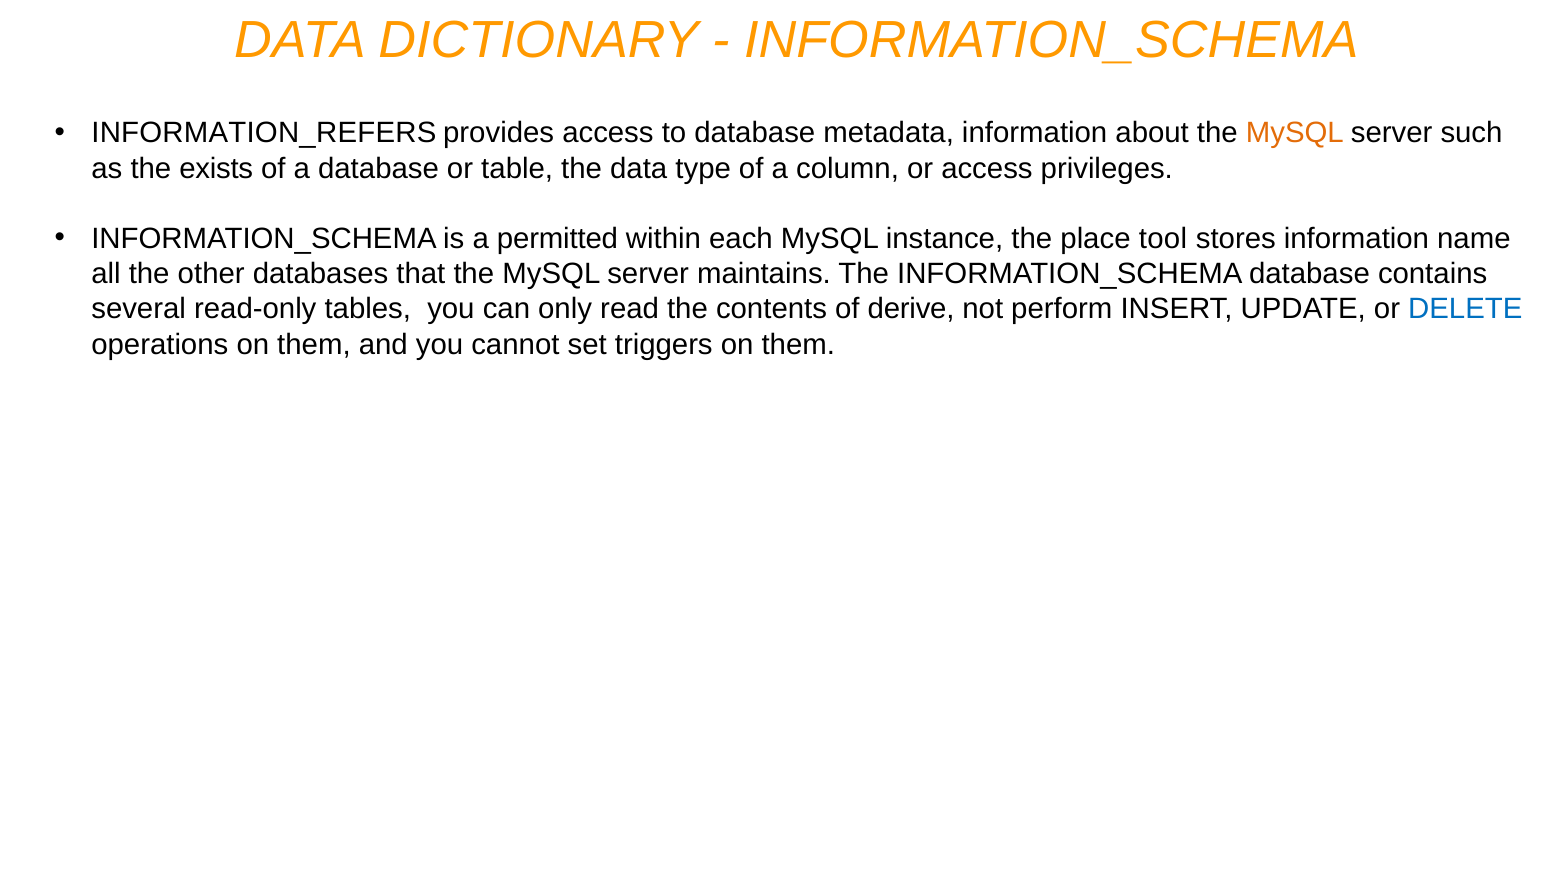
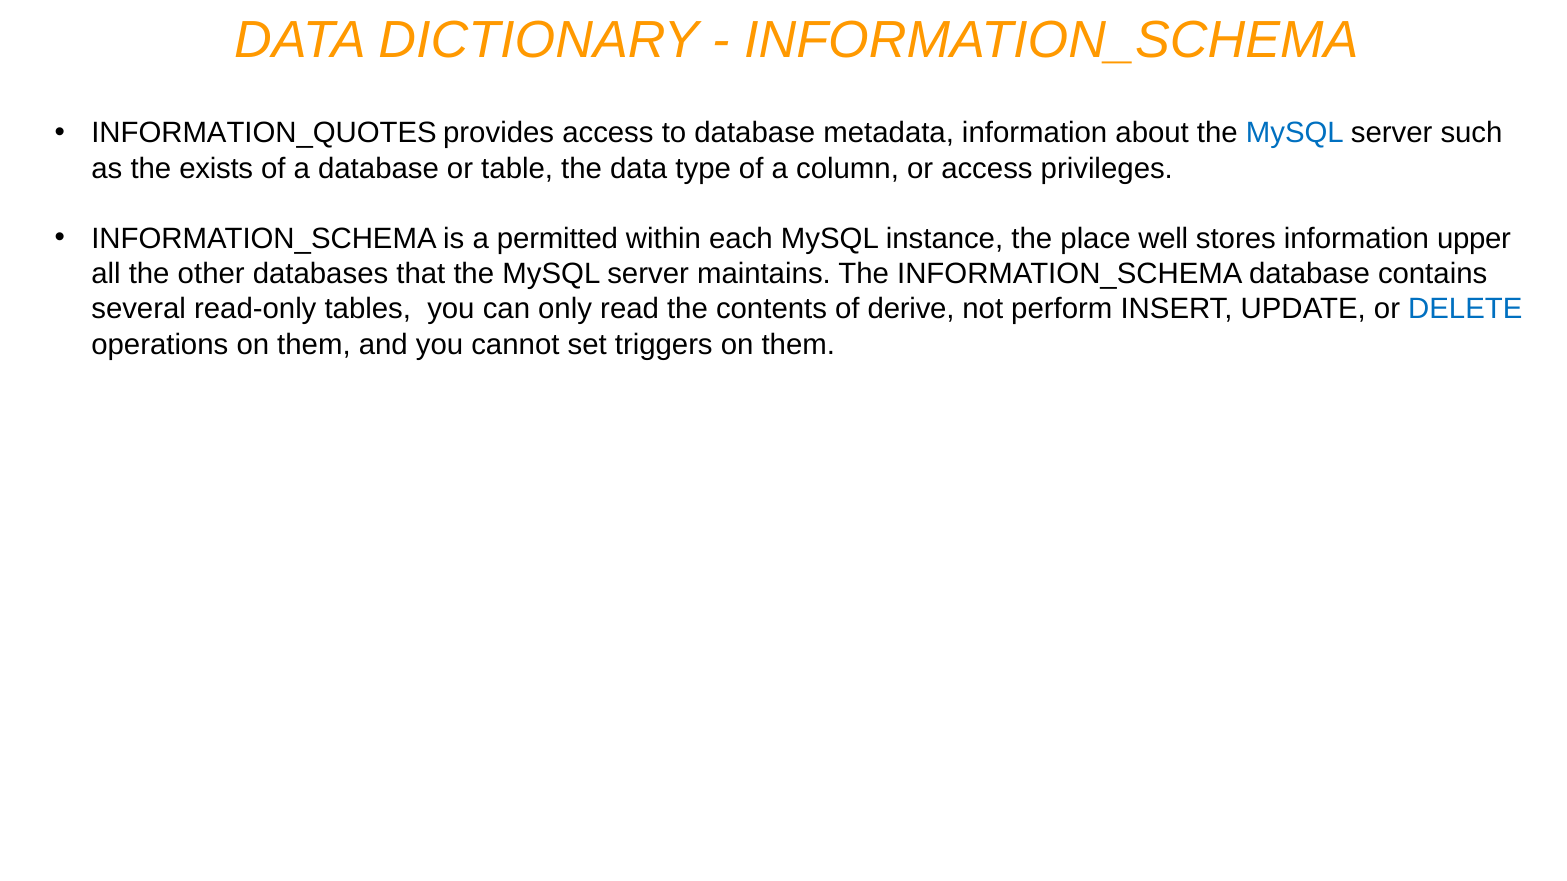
INFORMATION_REFERS: INFORMATION_REFERS -> INFORMATION_QUOTES
MySQL at (1295, 133) colour: orange -> blue
tool: tool -> well
name: name -> upper
